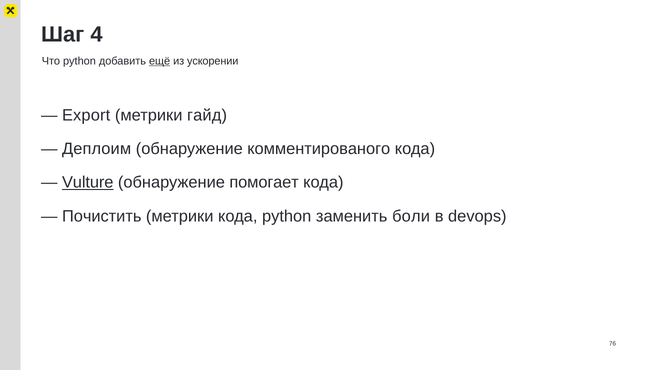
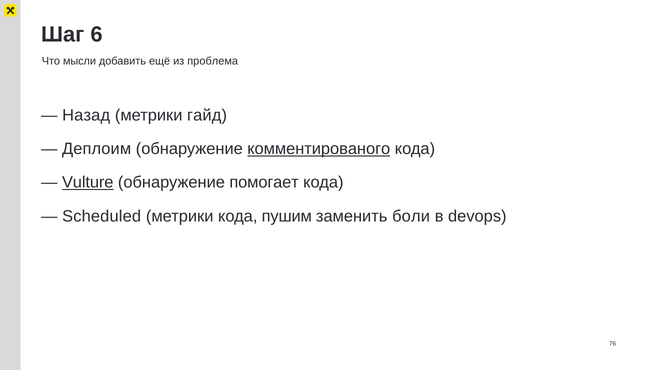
4: 4 -> 6
Что python: python -> мысли
ещё underline: present -> none
ускорении: ускорении -> проблема
Export: Export -> Назад
комментированого underline: none -> present
Почистить: Почистить -> Scheduled
кода python: python -> пушим
